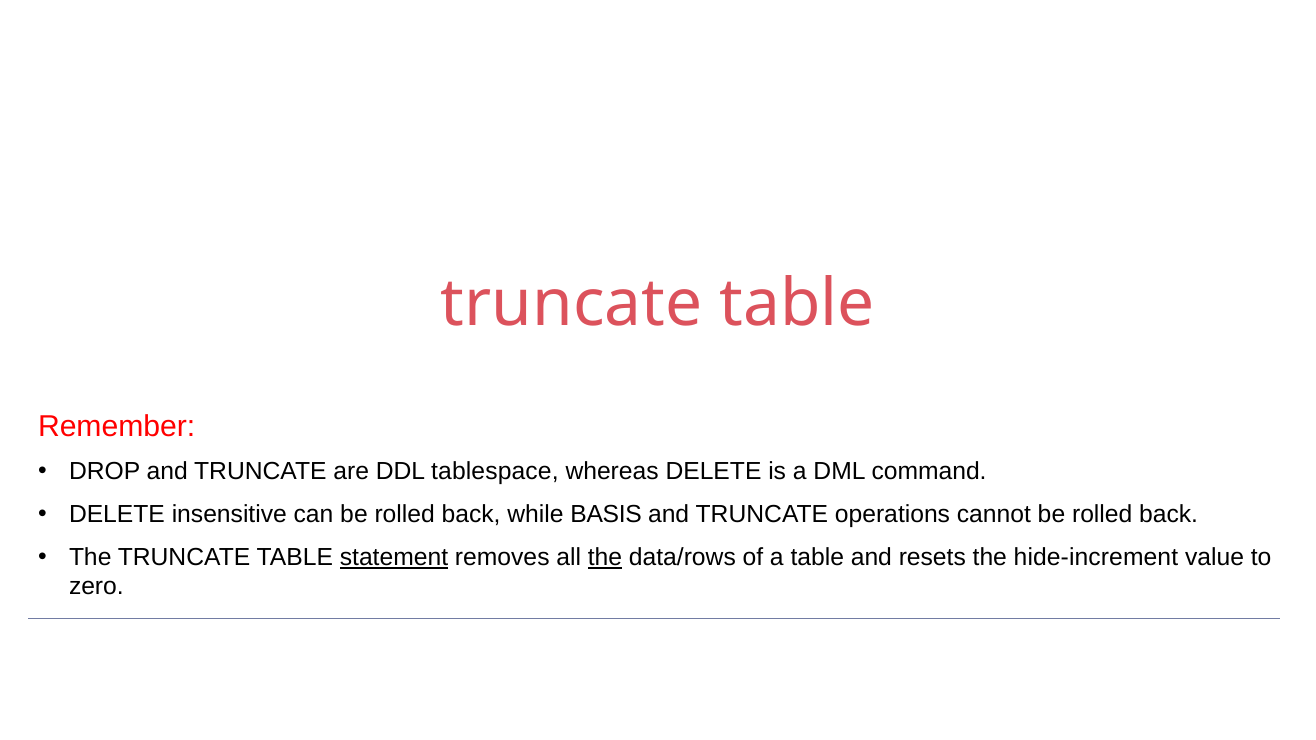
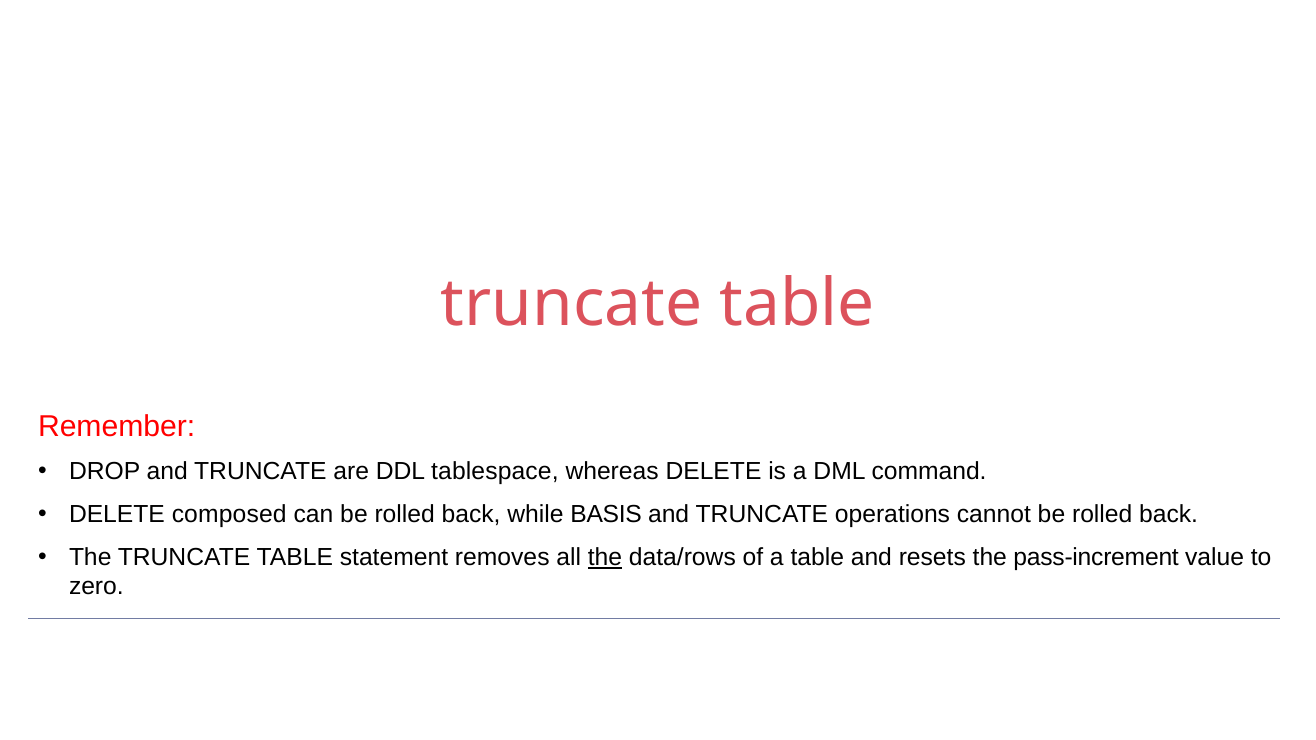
insensitive: insensitive -> composed
statement underline: present -> none
hide-increment: hide-increment -> pass-increment
